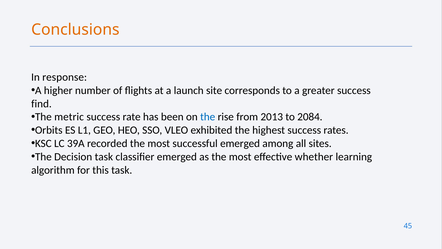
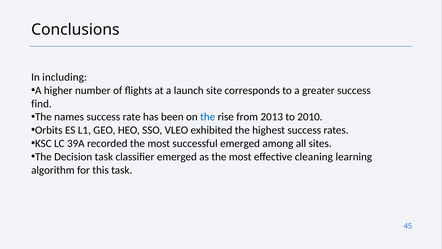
Conclusions colour: orange -> black
response: response -> including
metric: metric -> names
2084: 2084 -> 2010
whether: whether -> cleaning
